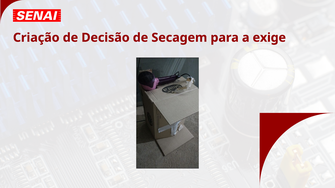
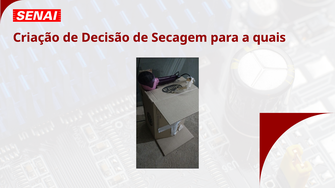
exige: exige -> quais
